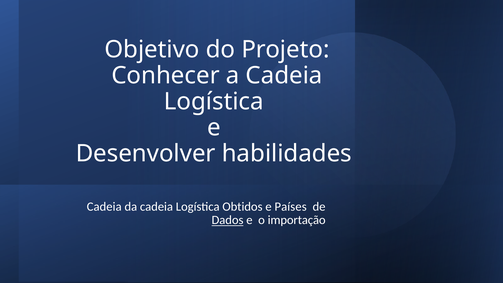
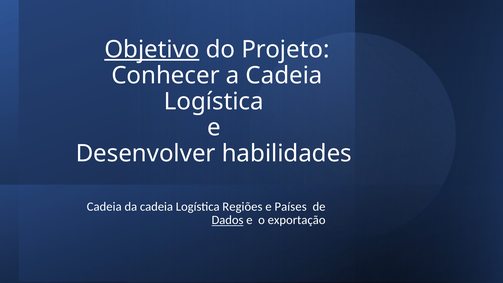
Objetivo underline: none -> present
Obtidos: Obtidos -> Regiões
importação: importação -> exportação
